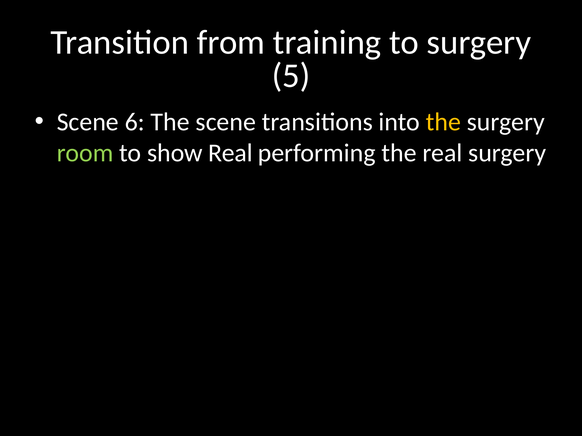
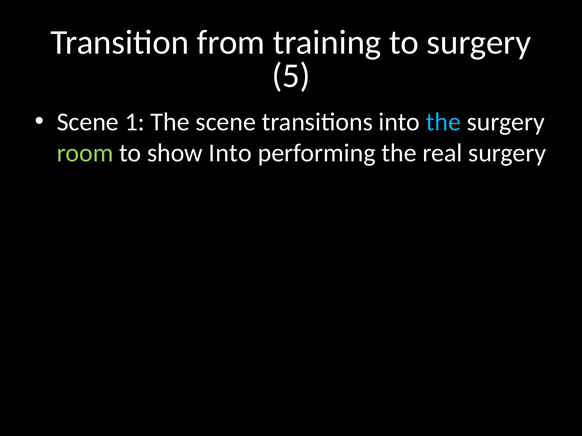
6: 6 -> 1
the at (443, 122) colour: yellow -> light blue
show Real: Real -> Into
